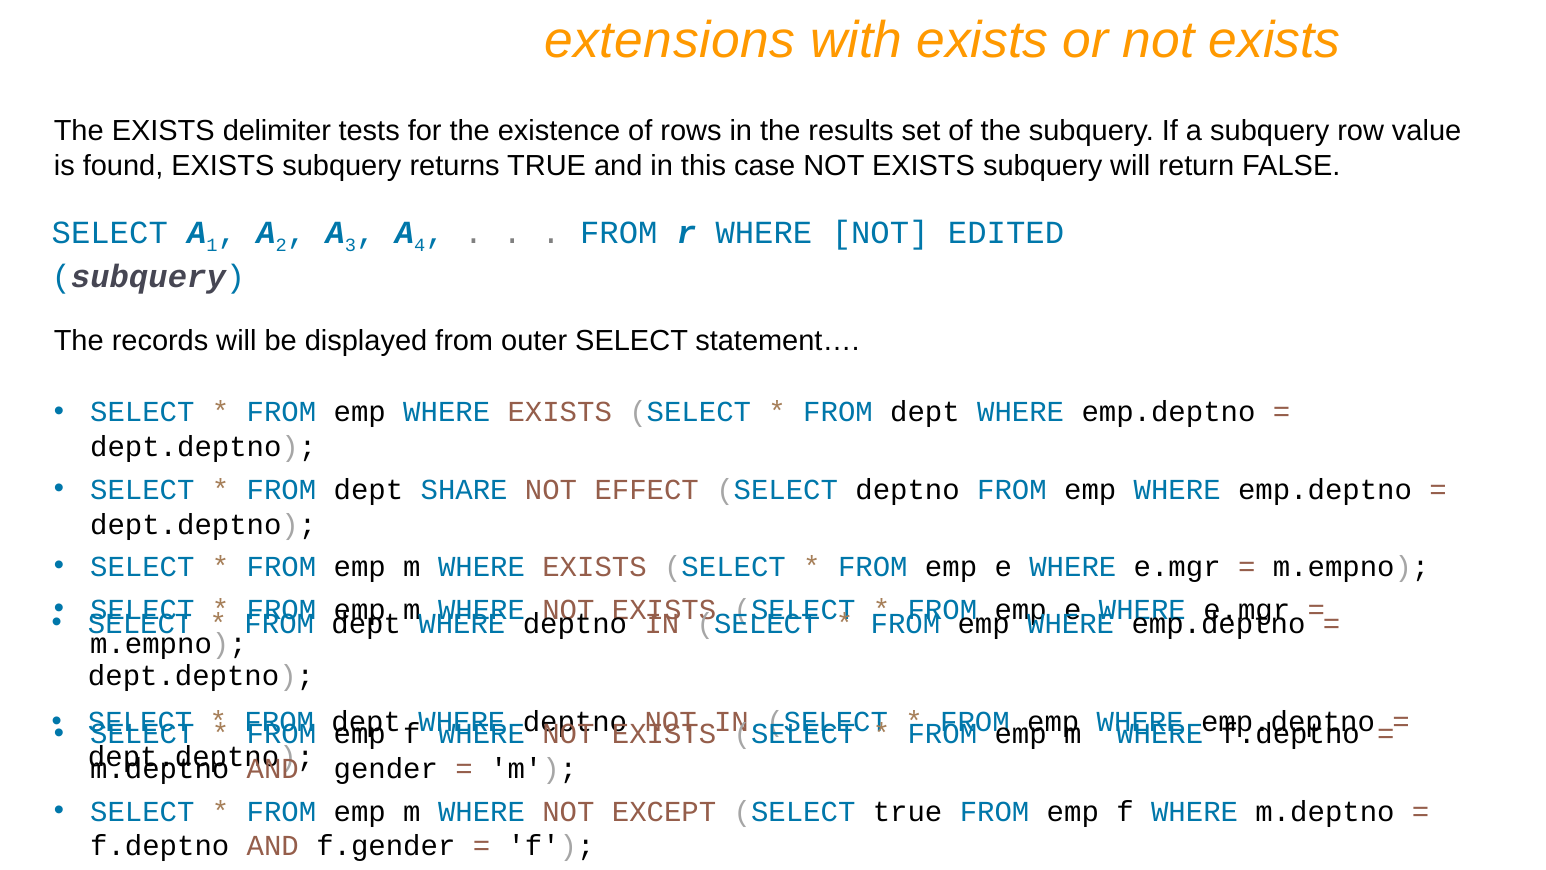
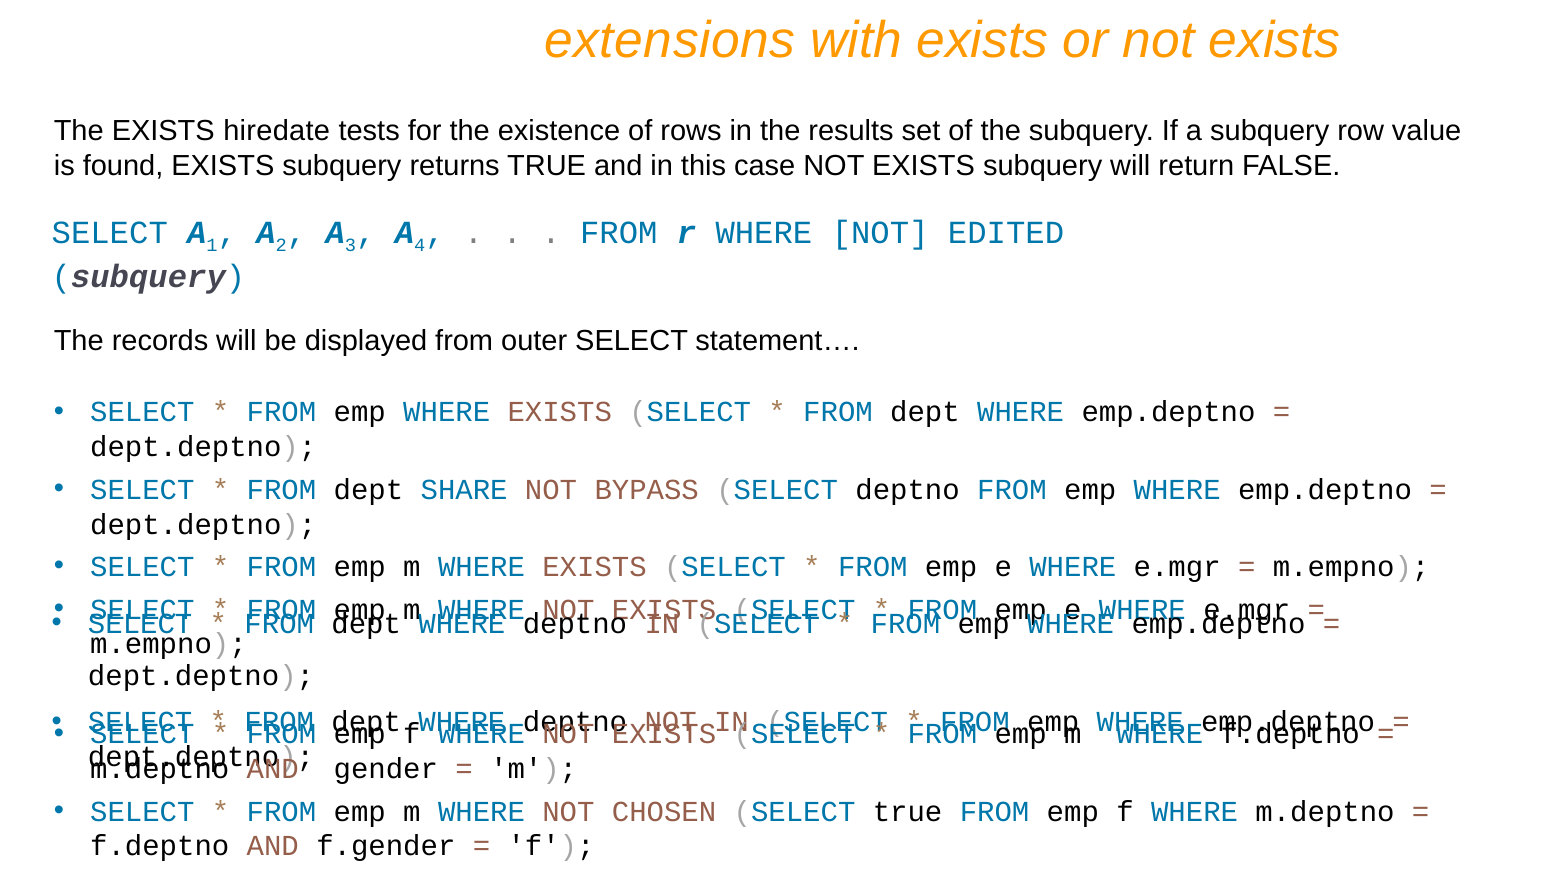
delimiter: delimiter -> hiredate
EFFECT: EFFECT -> BYPASS
EXCEPT: EXCEPT -> CHOSEN
